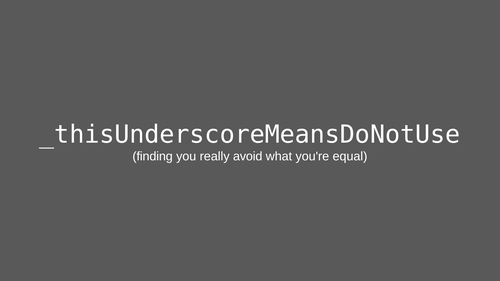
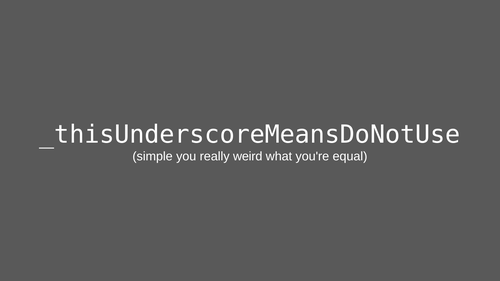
finding: finding -> simple
avoid: avoid -> weird
